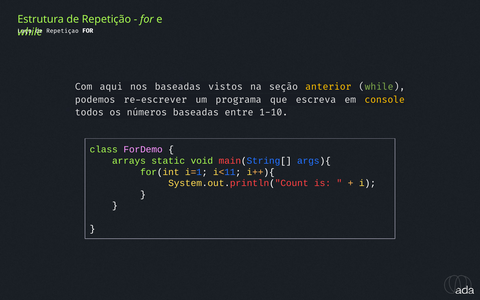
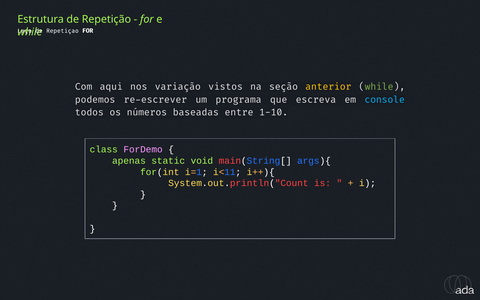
nos baseadas: baseadas -> variação
console colour: yellow -> light blue
arrays: arrays -> apenas
